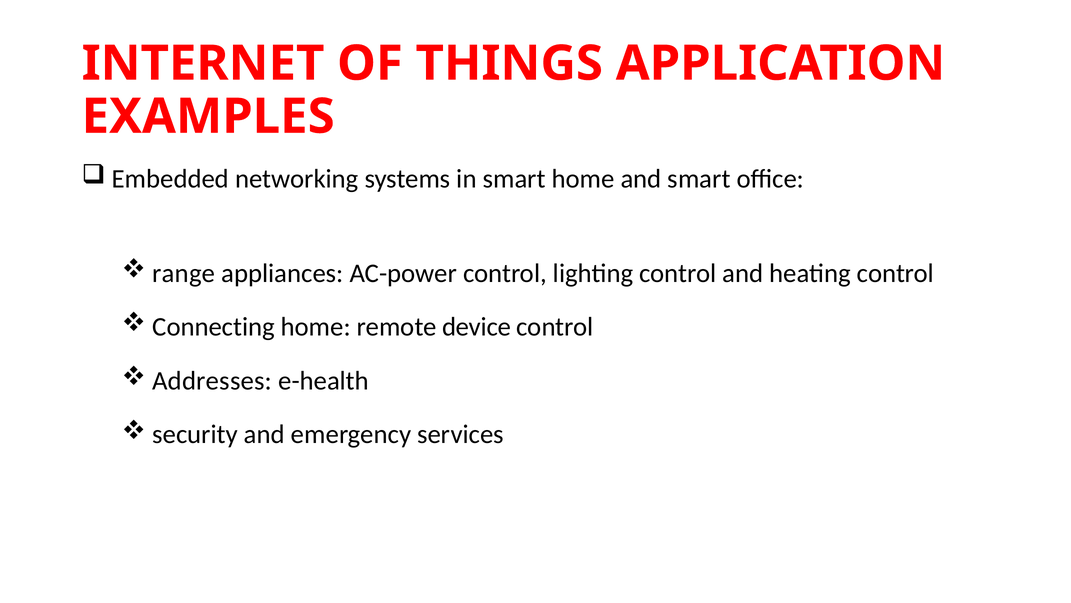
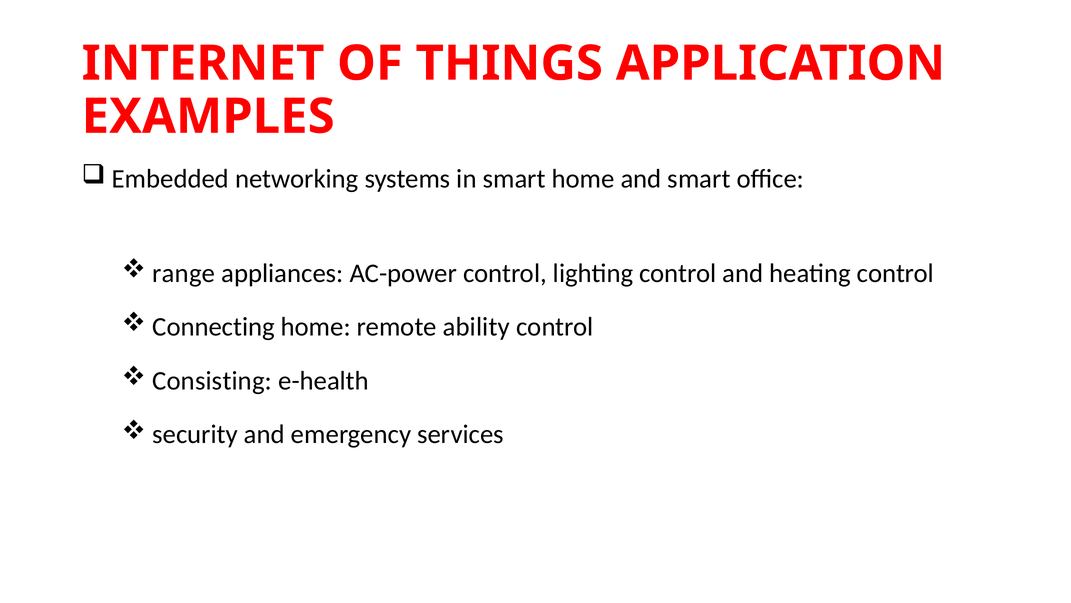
device: device -> ability
Addresses: Addresses -> Consisting
